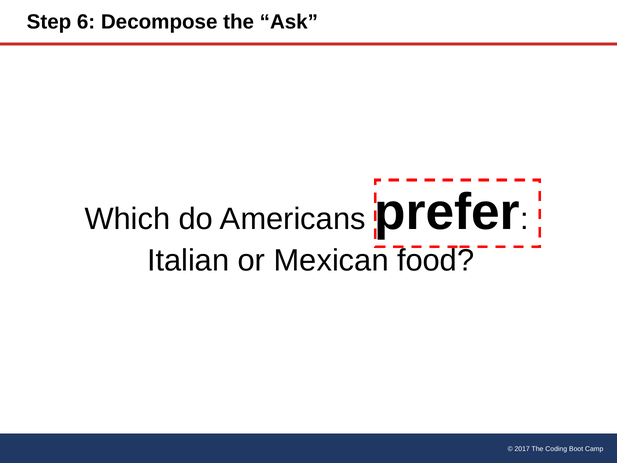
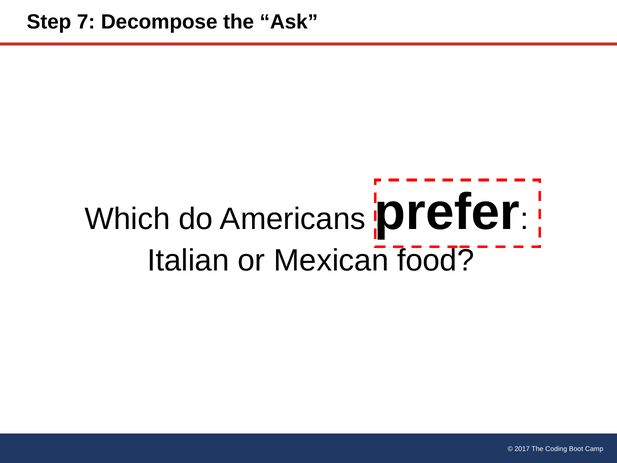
6: 6 -> 7
